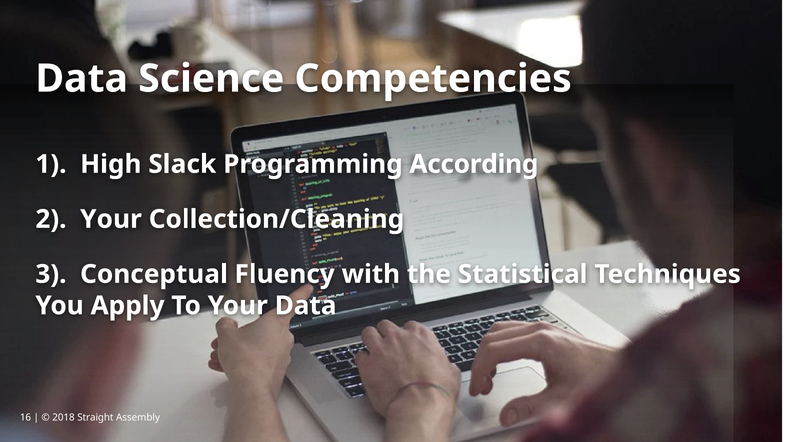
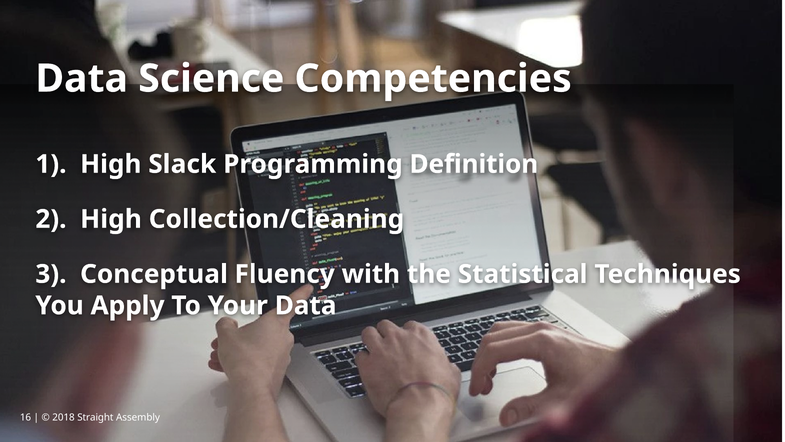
According: According -> Definition
2 Your: Your -> High
